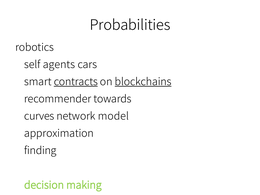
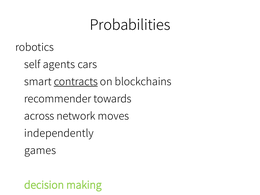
blockchains underline: present -> none
curves: curves -> across
model: model -> moves
approximation: approximation -> independently
finding: finding -> games
